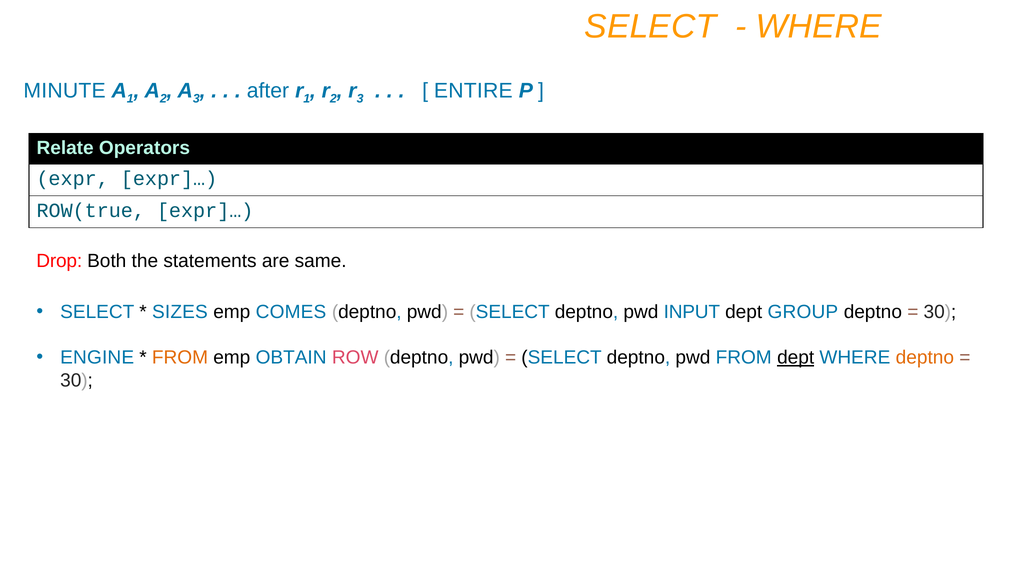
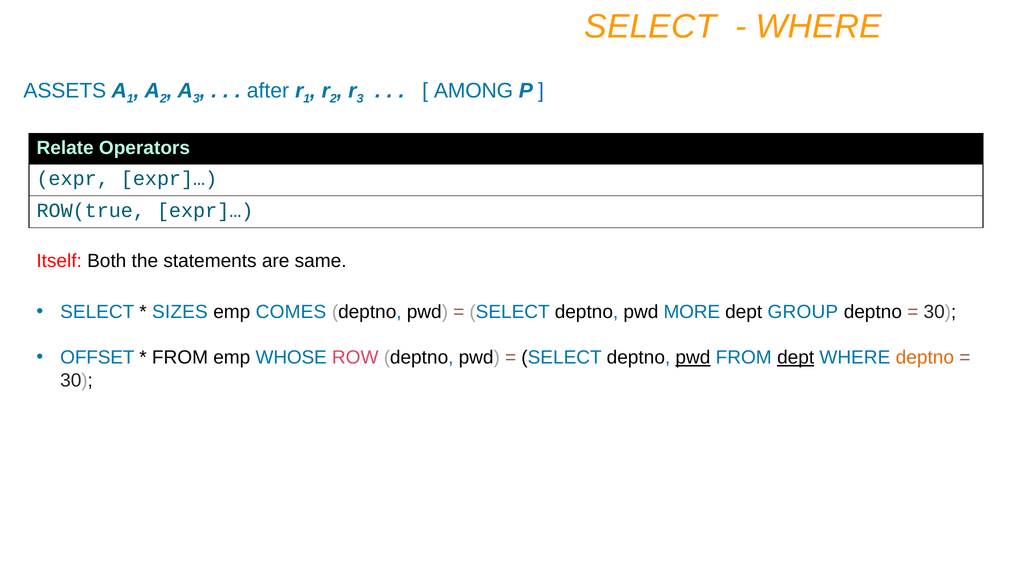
MINUTE: MINUTE -> ASSETS
ENTIRE: ENTIRE -> AMONG
Drop: Drop -> Itself
INPUT: INPUT -> MORE
ENGINE: ENGINE -> OFFSET
FROM at (180, 358) colour: orange -> black
OBTAIN: OBTAIN -> WHOSE
pwd at (693, 358) underline: none -> present
